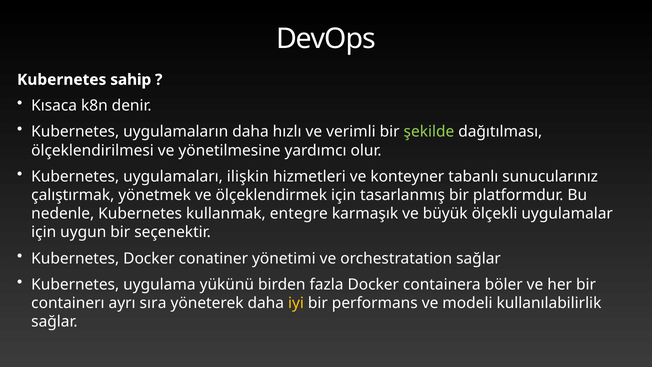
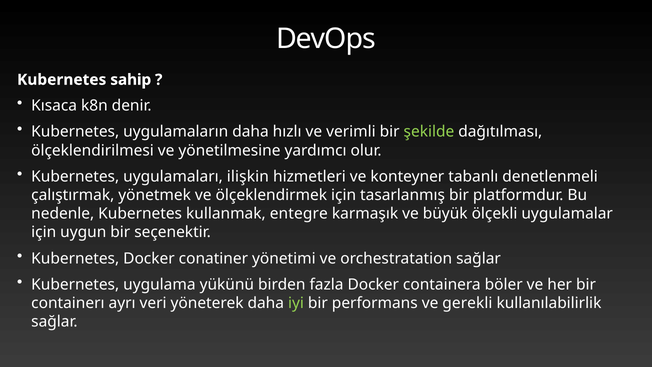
sunucularınız: sunucularınız -> denetlenmeli
sıra: sıra -> veri
iyi colour: yellow -> light green
modeli: modeli -> gerekli
